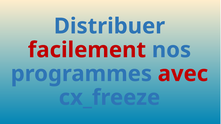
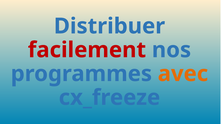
avec colour: red -> orange
